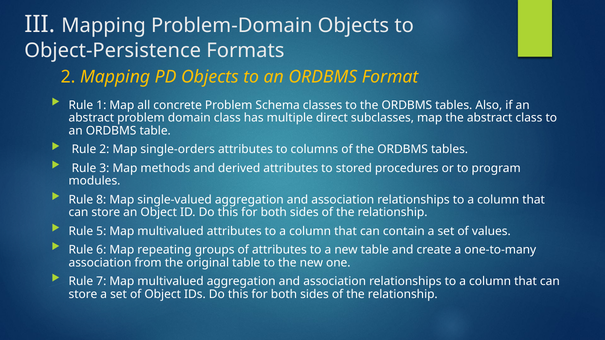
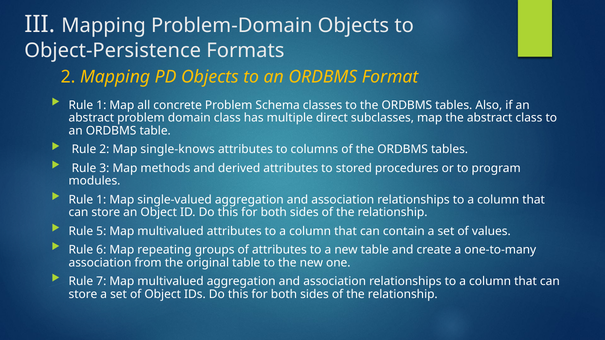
single-orders: single-orders -> single-knows
8 at (101, 200): 8 -> 1
